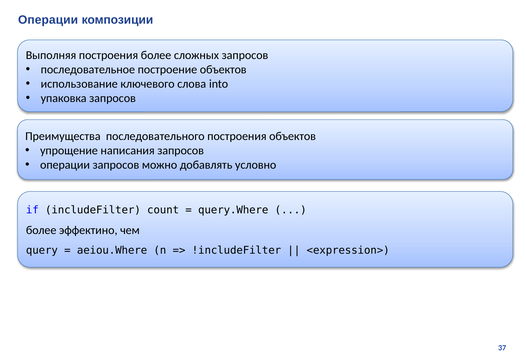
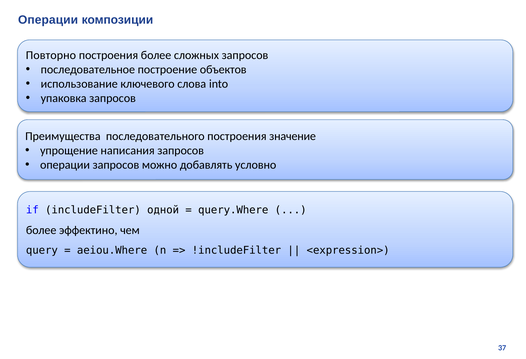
Выполняя: Выполняя -> Повторно
построения объектов: объектов -> значение
count: count -> одной
